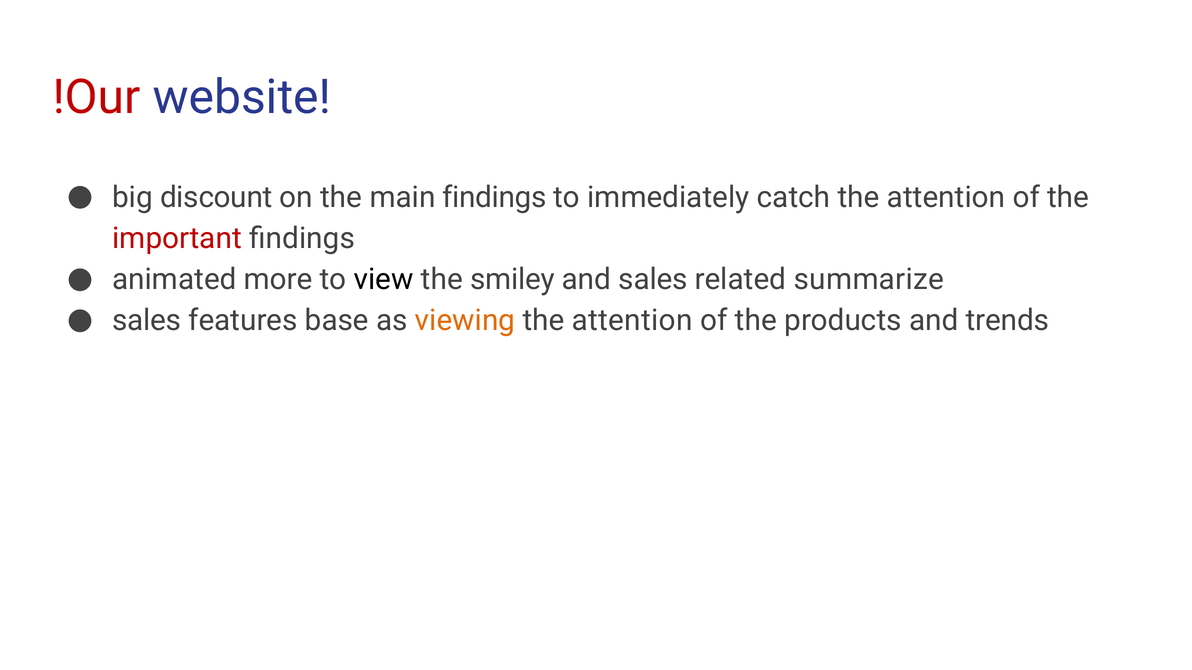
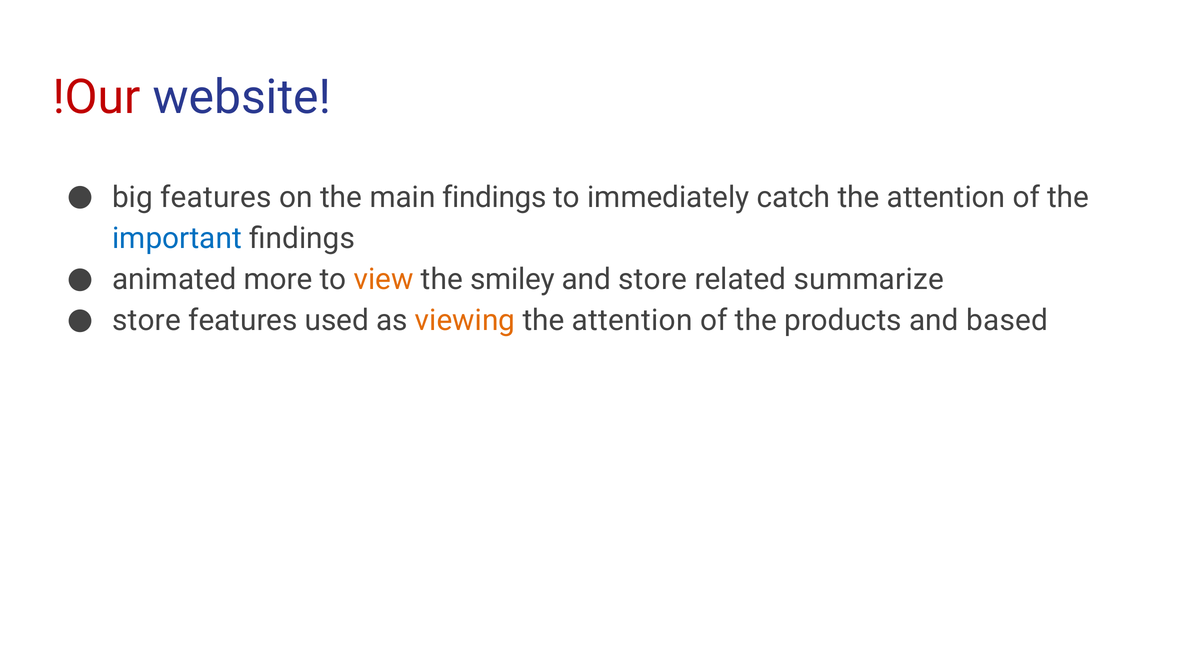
big discount: discount -> features
important colour: red -> blue
view colour: black -> orange
and sales: sales -> store
sales at (147, 321): sales -> store
base: base -> used
trends: trends -> based
